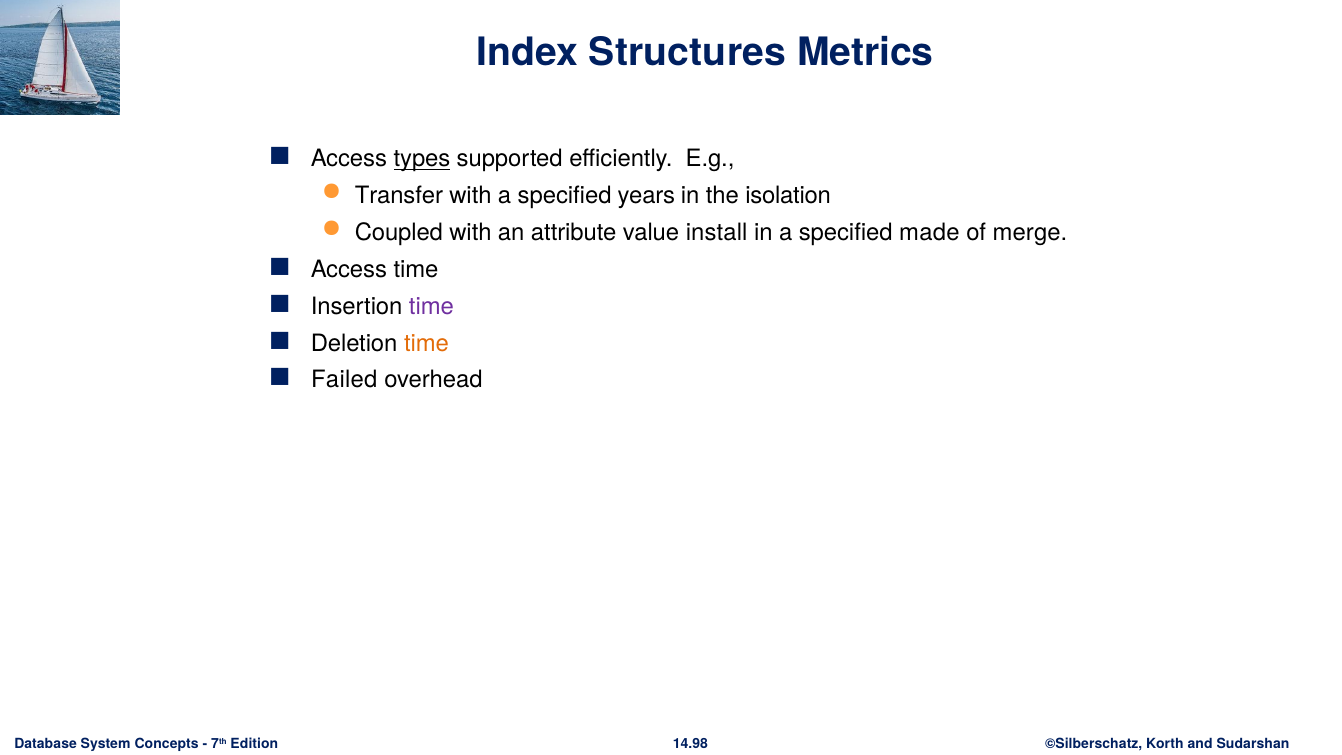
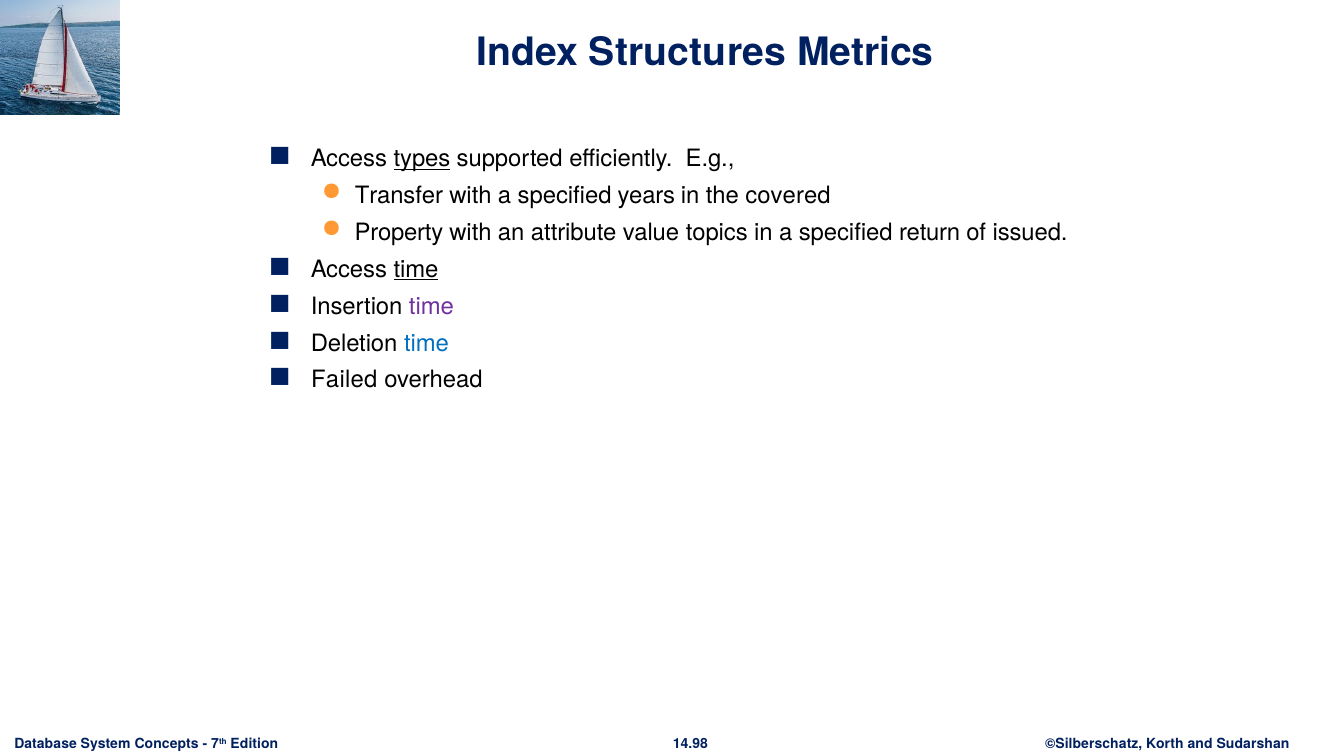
isolation: isolation -> covered
Coupled: Coupled -> Property
install: install -> topics
made: made -> return
merge: merge -> issued
time at (416, 269) underline: none -> present
time at (427, 343) colour: orange -> blue
